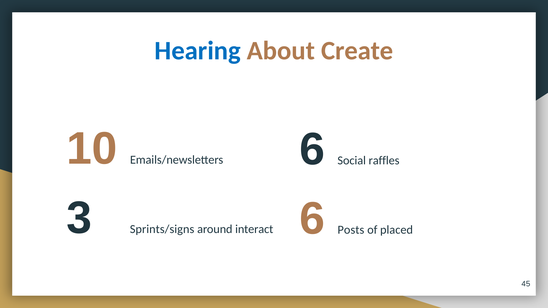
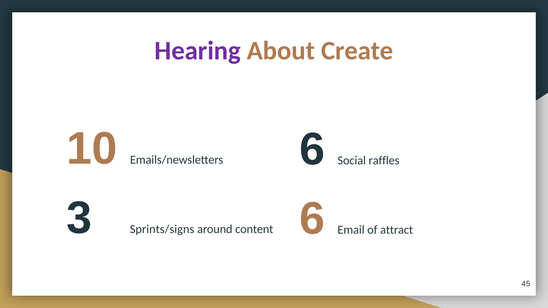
Hearing colour: blue -> purple
interact: interact -> content
Posts: Posts -> Email
placed: placed -> attract
